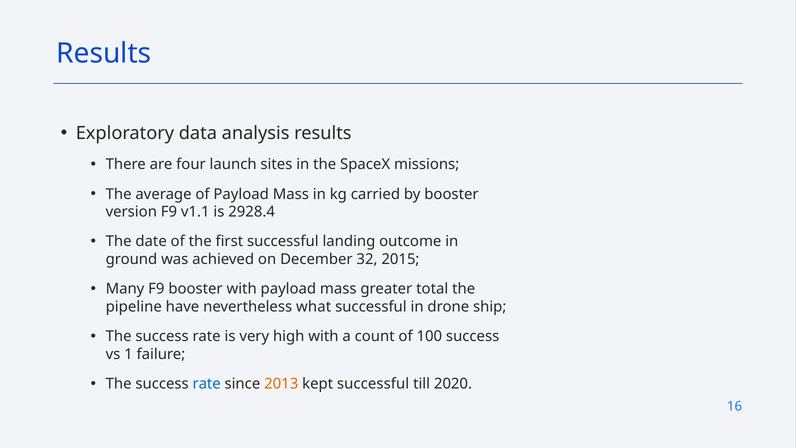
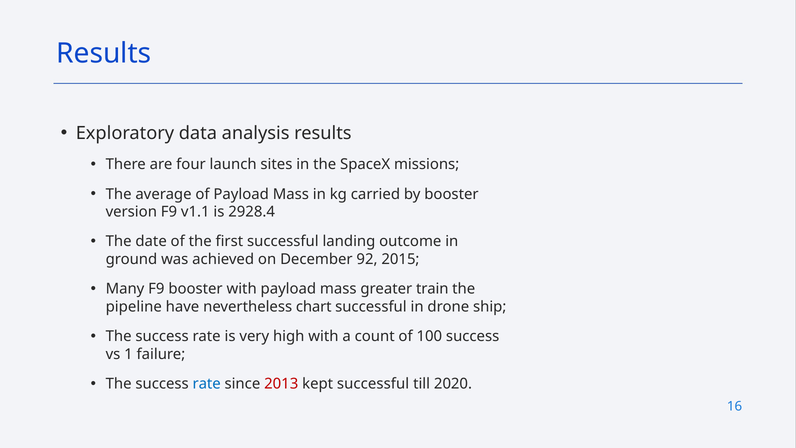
32: 32 -> 92
total: total -> train
what: what -> chart
2013 colour: orange -> red
